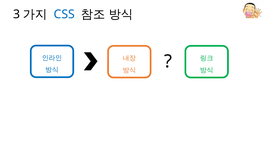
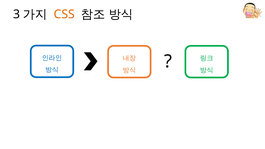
CSS colour: blue -> orange
